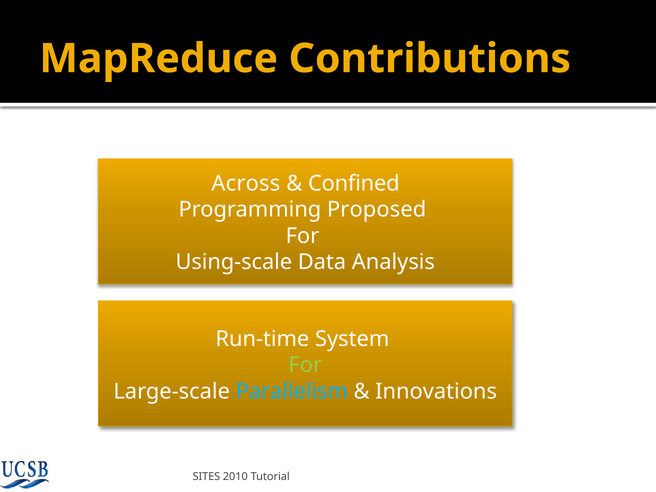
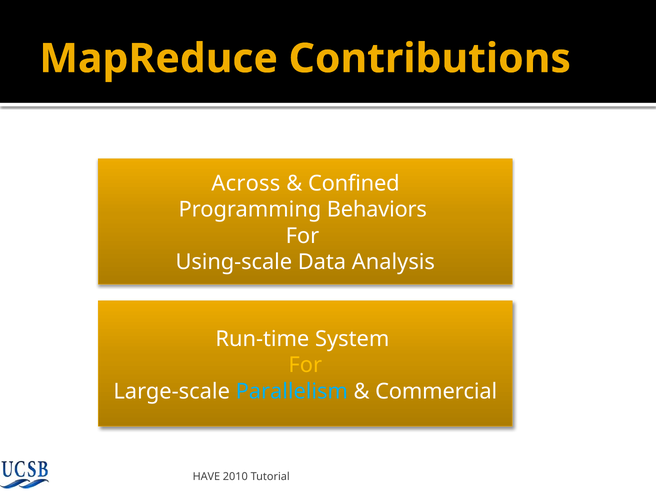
Proposed: Proposed -> Behaviors
For at (305, 365) colour: light green -> yellow
Innovations: Innovations -> Commercial
SITES: SITES -> HAVE
